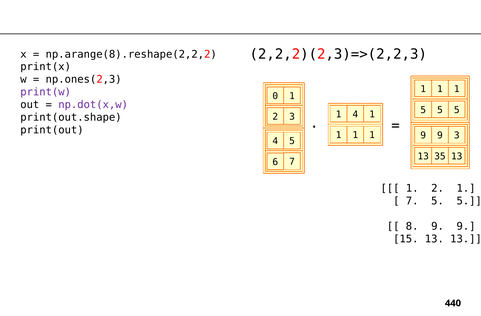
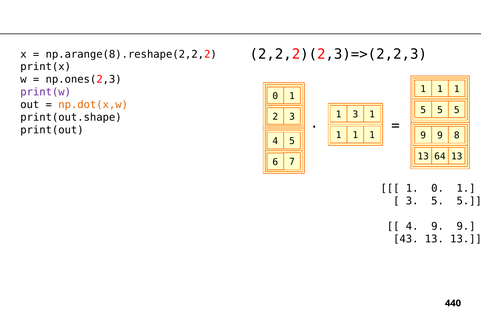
np.dot(x,w colour: purple -> orange
1 4: 4 -> 3
9 3: 3 -> 8
35: 35 -> 64
2 at (438, 188): 2 -> 0
7 at (412, 201): 7 -> 3
8 at (412, 226): 8 -> 4
15: 15 -> 43
